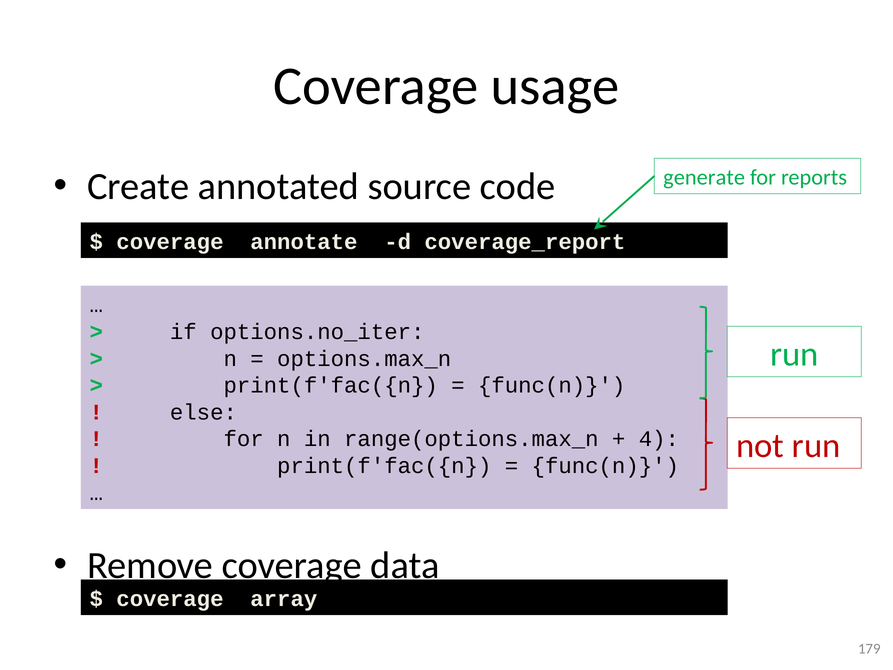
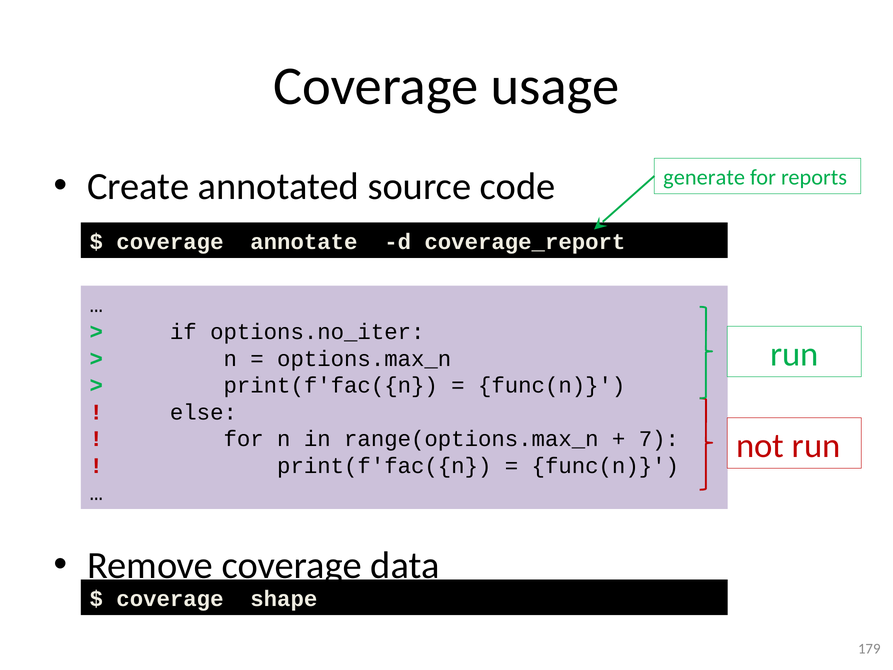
4: 4 -> 7
array: array -> shape
